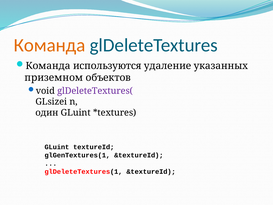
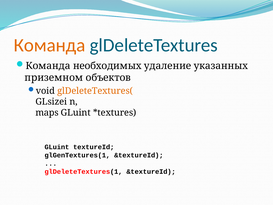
используются: используются -> необходимых
glDeleteTextures( colour: purple -> orange
один: один -> maps
